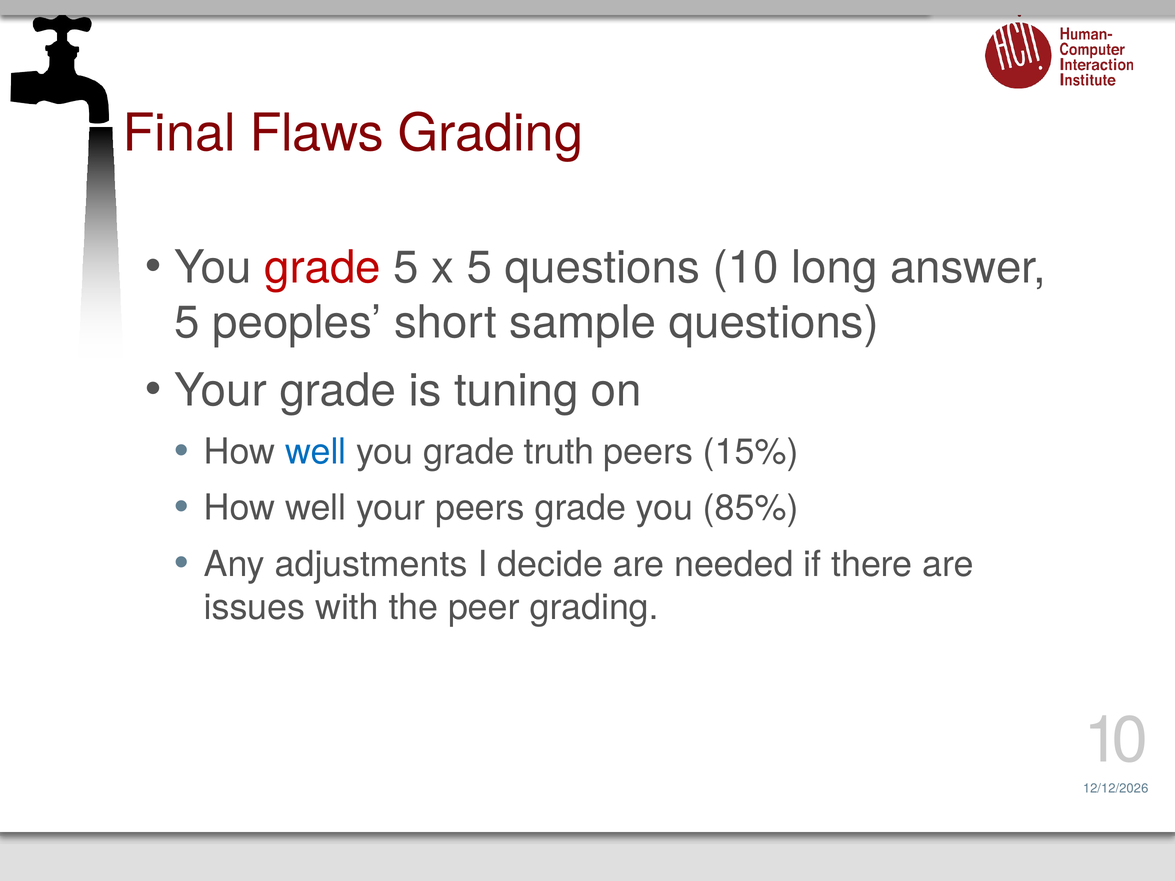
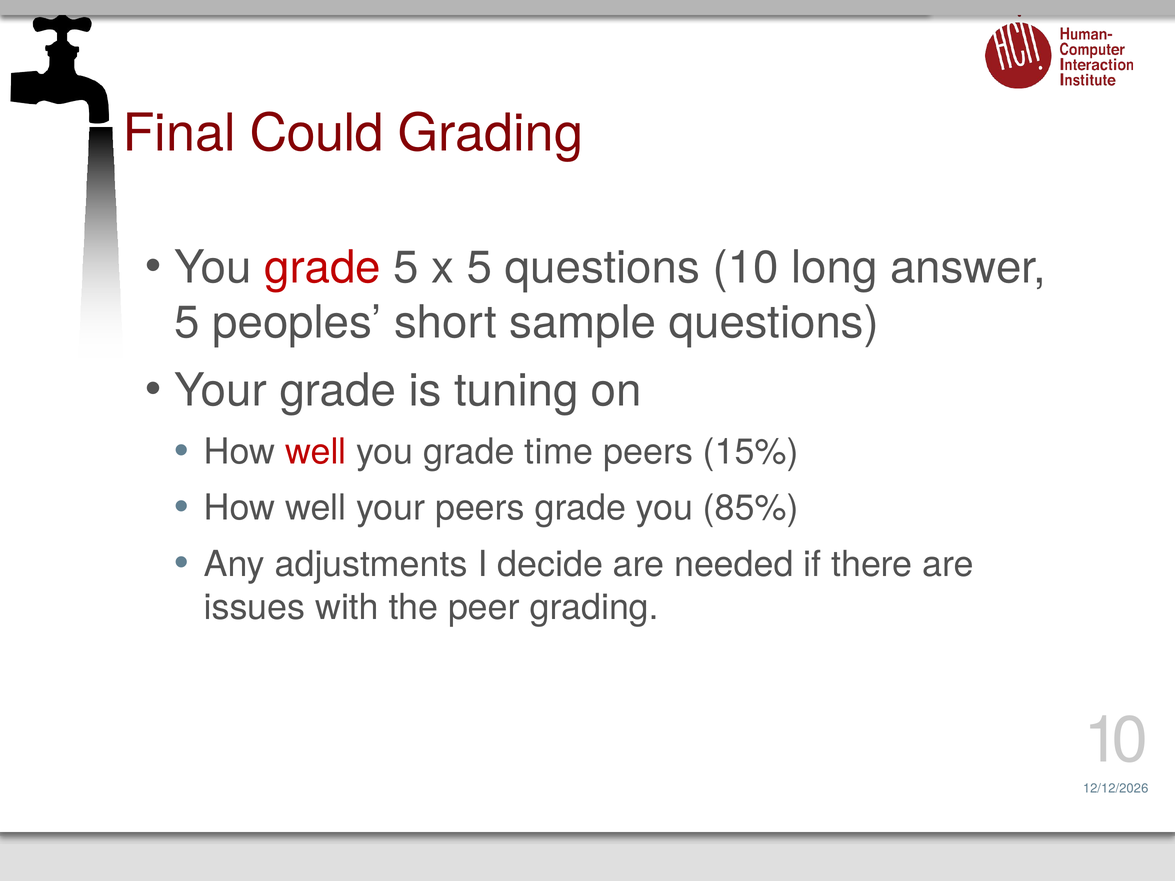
Flaws: Flaws -> Could
well at (316, 452) colour: blue -> red
truth: truth -> time
